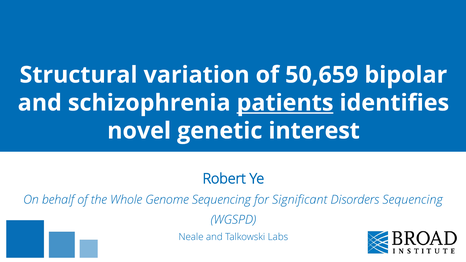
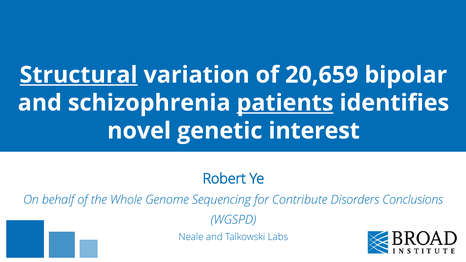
Structural underline: none -> present
50,659: 50,659 -> 20,659
Significant: Significant -> Contribute
Disorders Sequencing: Sequencing -> Conclusions
